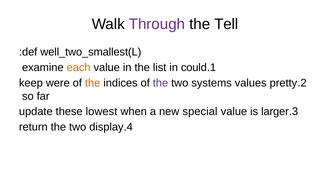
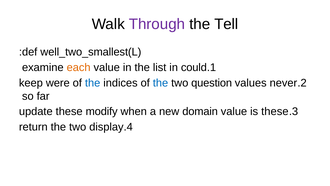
the at (93, 83) colour: orange -> blue
the at (161, 83) colour: purple -> blue
systems: systems -> question
pretty: pretty -> never
lowest: lowest -> modify
special: special -> domain
is larger: larger -> these
